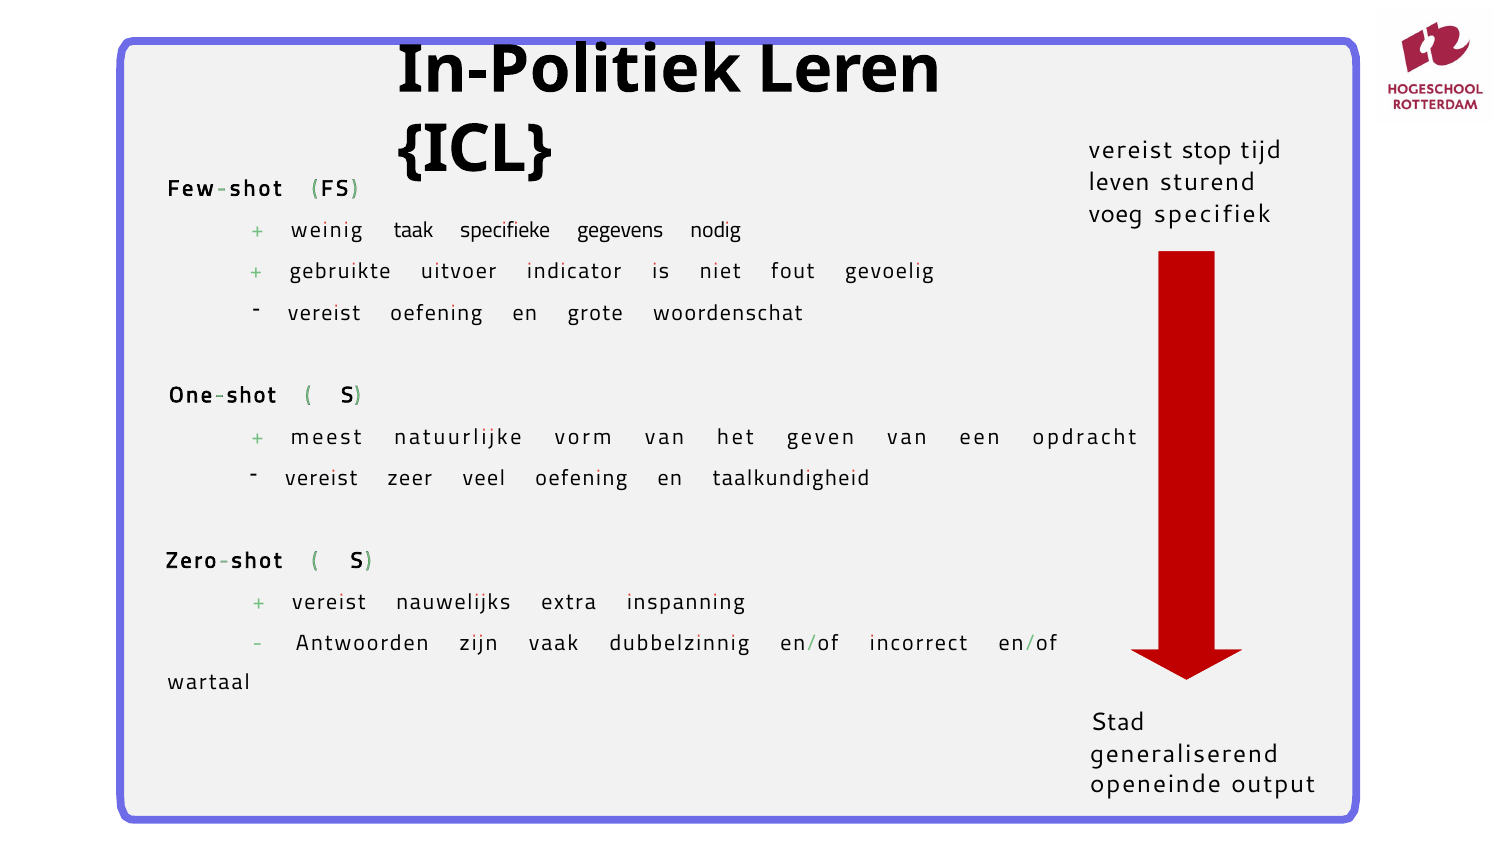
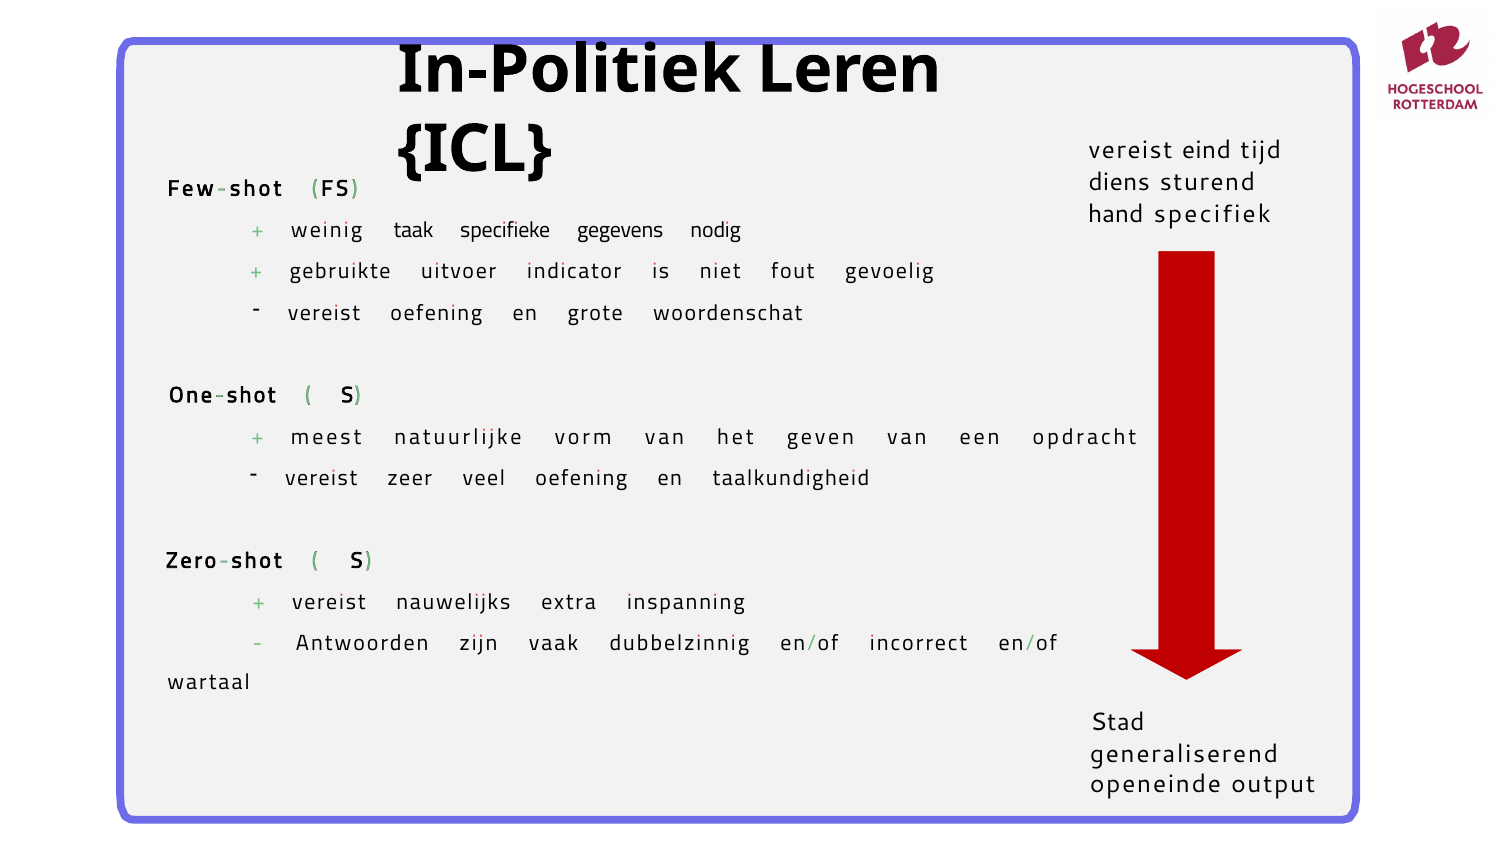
stop: stop -> eind
leven: leven -> diens
voeg: voeg -> hand
